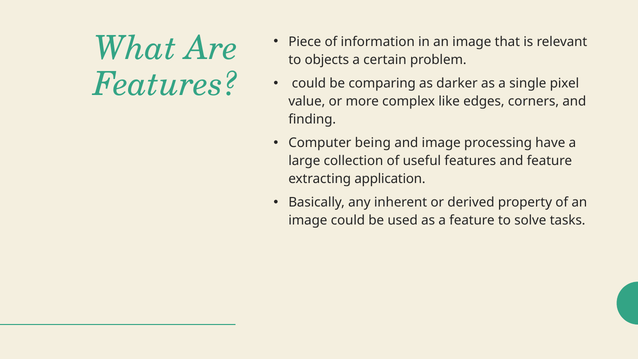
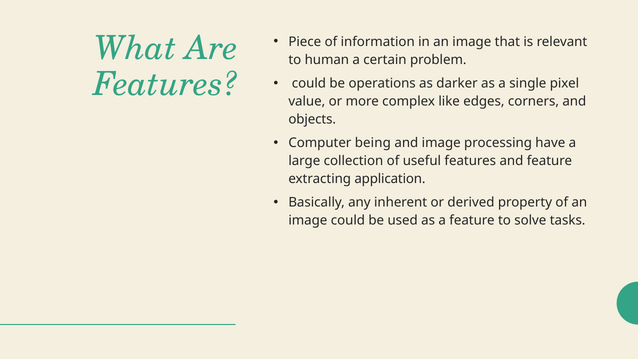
objects: objects -> human
comparing: comparing -> operations
finding: finding -> objects
